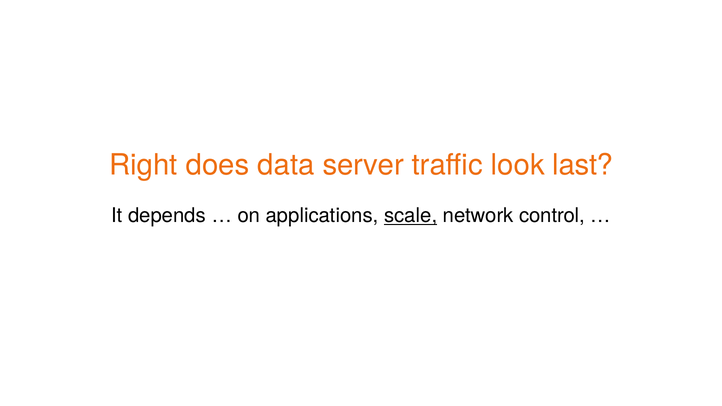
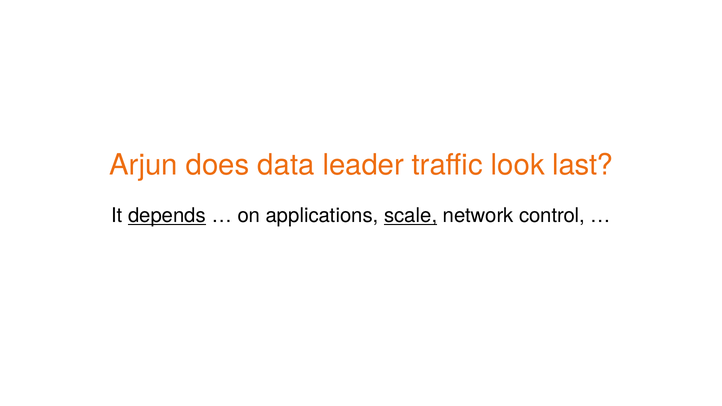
Right: Right -> Arjun
server: server -> leader
depends underline: none -> present
